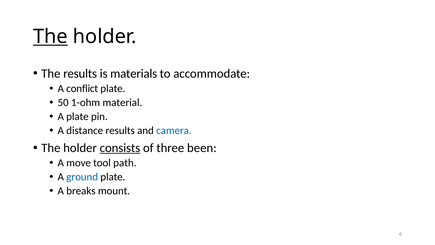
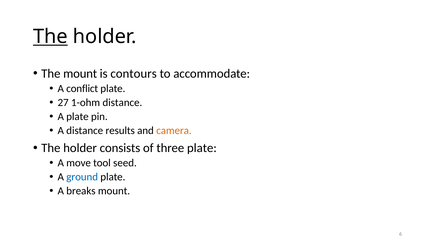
The results: results -> mount
materials: materials -> contours
50: 50 -> 27
1-ohm material: material -> distance
camera colour: blue -> orange
consists underline: present -> none
three been: been -> plate
path: path -> seed
